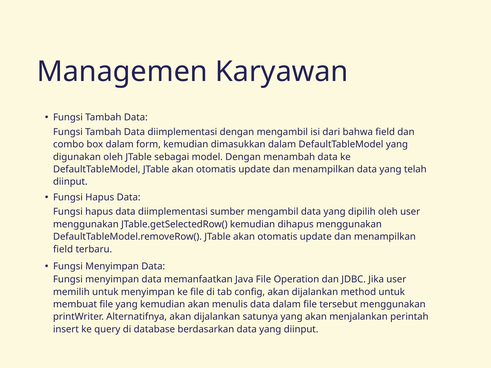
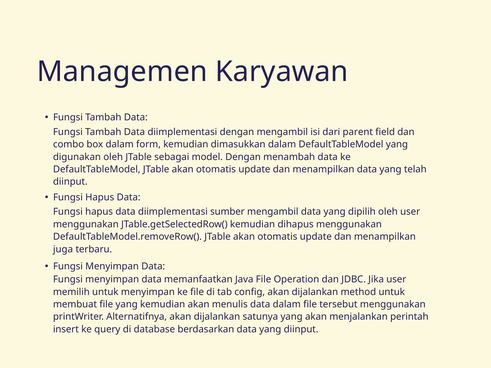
bahwa: bahwa -> parent
field at (63, 249): field -> juga
